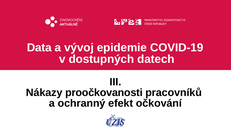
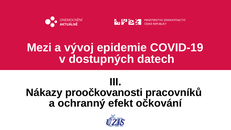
Data: Data -> Mezi
